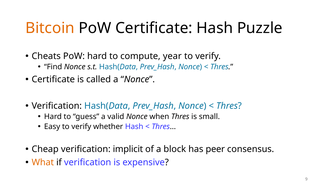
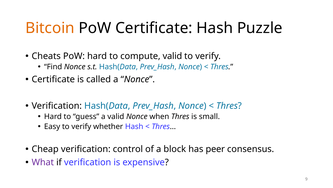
compute year: year -> valid
implicit: implicit -> control
What colour: orange -> purple
